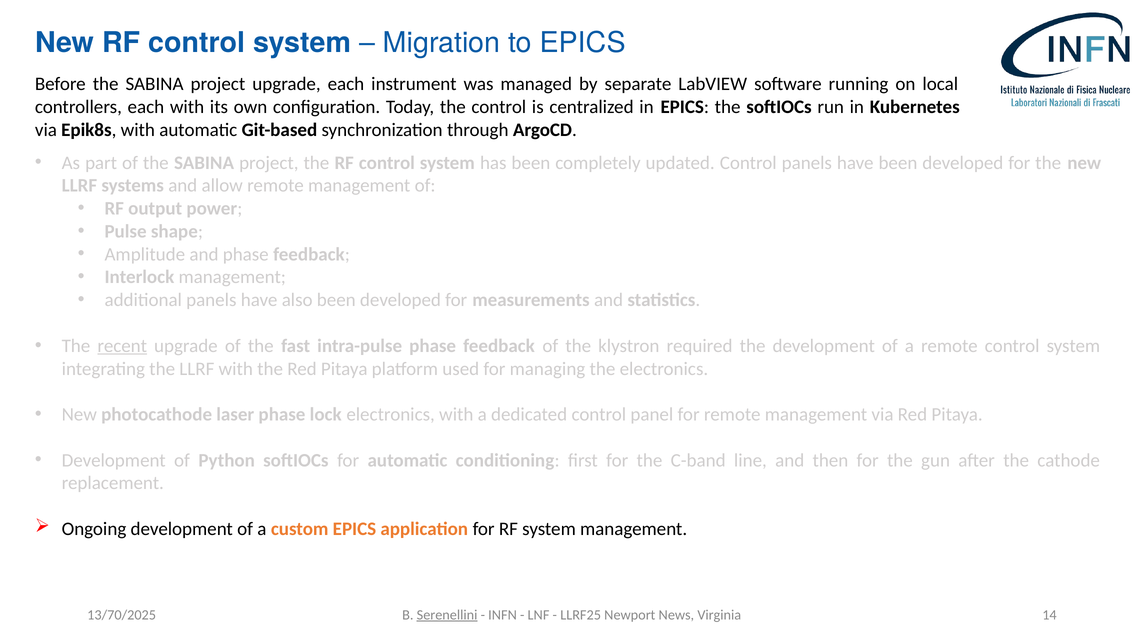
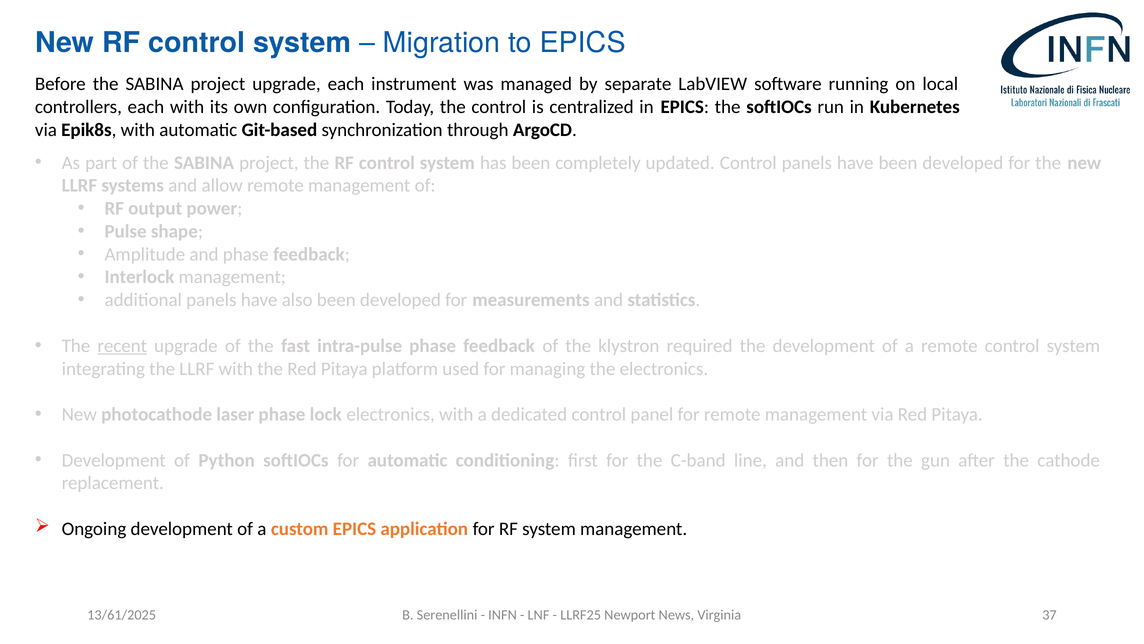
13/70/2025: 13/70/2025 -> 13/61/2025
Serenellini underline: present -> none
14: 14 -> 37
